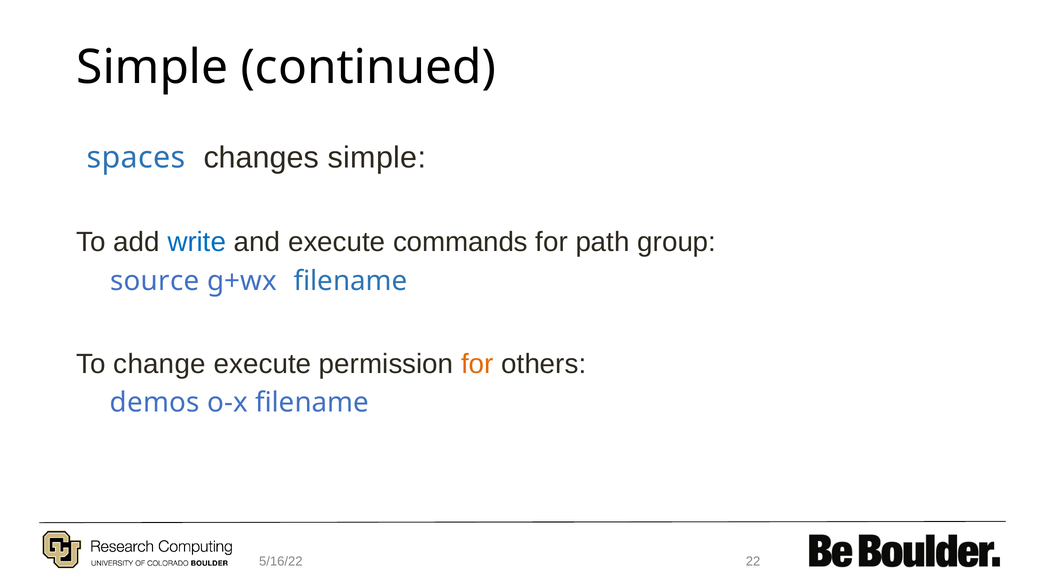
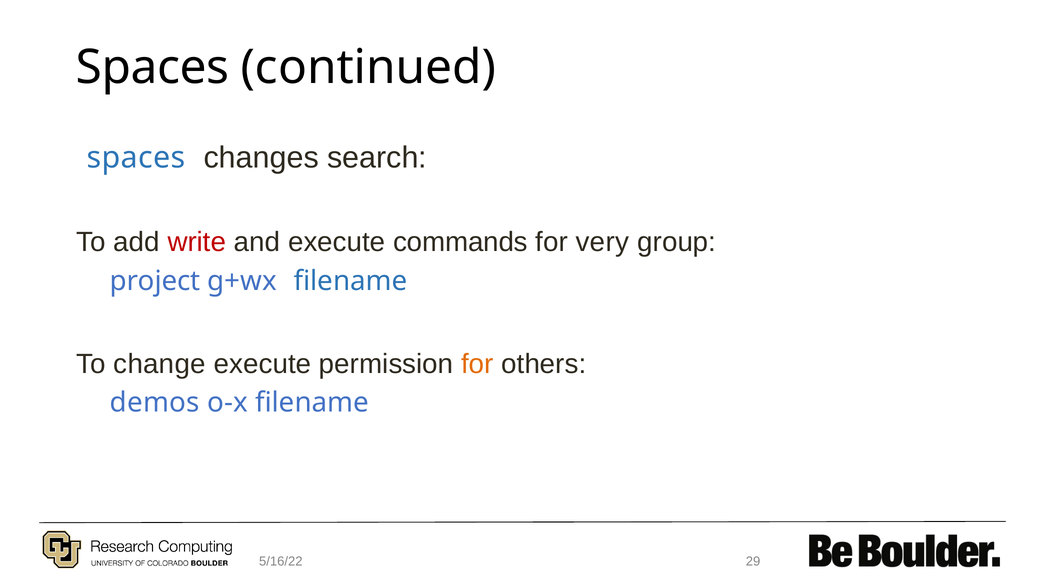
Simple at (152, 68): Simple -> Spaces
changes simple: simple -> search
write colour: blue -> red
path: path -> very
source: source -> project
22: 22 -> 29
